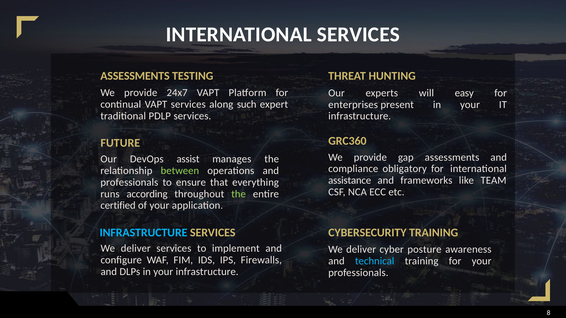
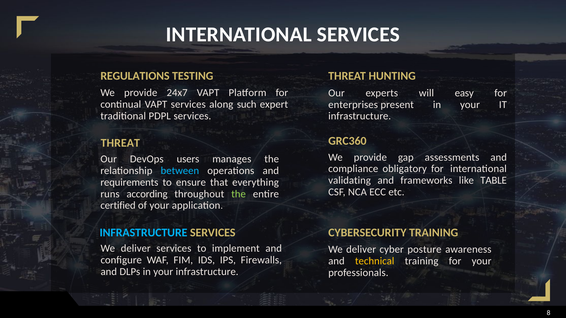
ASSESSMENTS at (135, 76): ASSESSMENTS -> REGULATIONS
PDLP: PDLP -> PDPL
FUTURE at (120, 143): FUTURE -> THREAT
assist: assist -> users
between colour: light green -> light blue
assistance: assistance -> validating
TEAM: TEAM -> TABLE
professionals at (129, 183): professionals -> requirements
technical colour: light blue -> yellow
